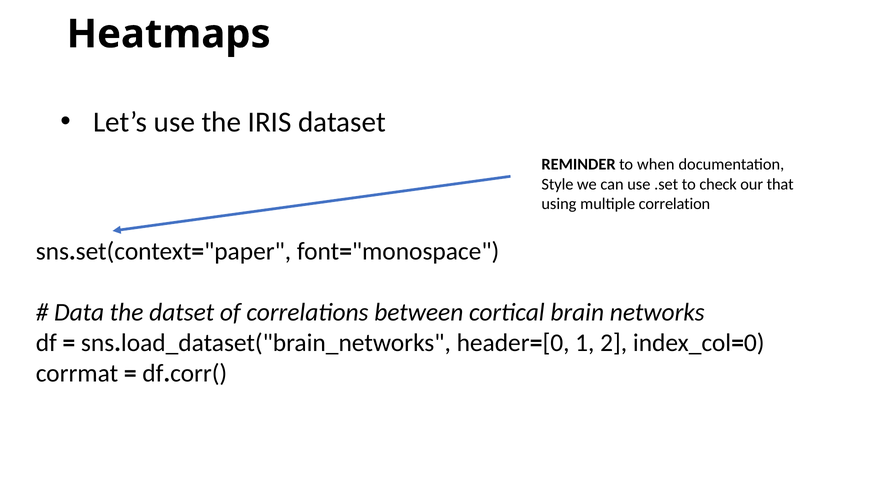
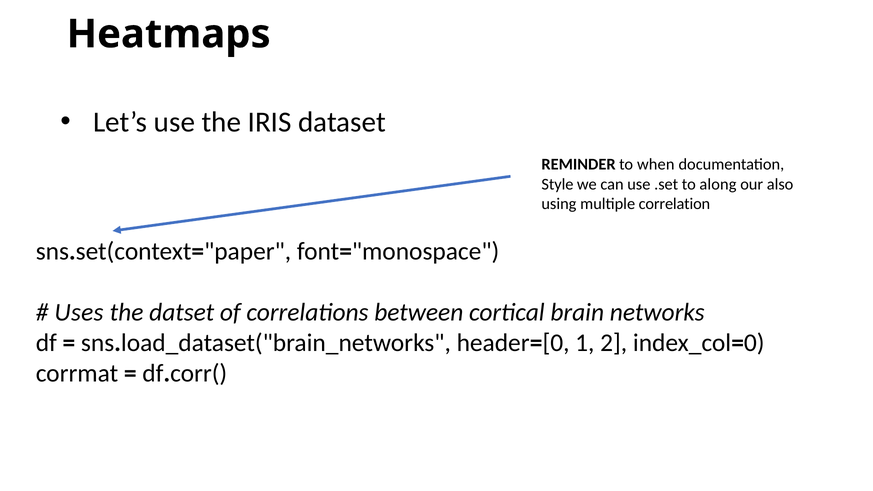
check: check -> along
that: that -> also
Data: Data -> Uses
